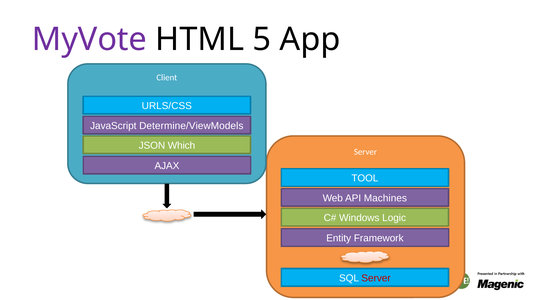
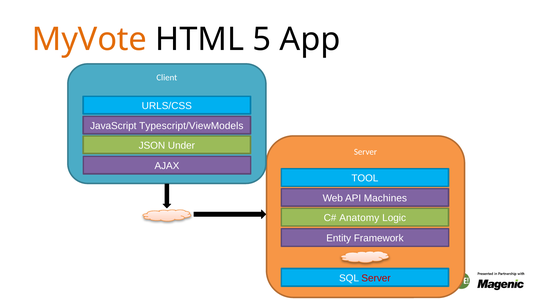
MyVote colour: purple -> orange
Determine/ViewModels: Determine/ViewModels -> Typescript/ViewModels
Which: Which -> Under
Windows: Windows -> Anatomy
